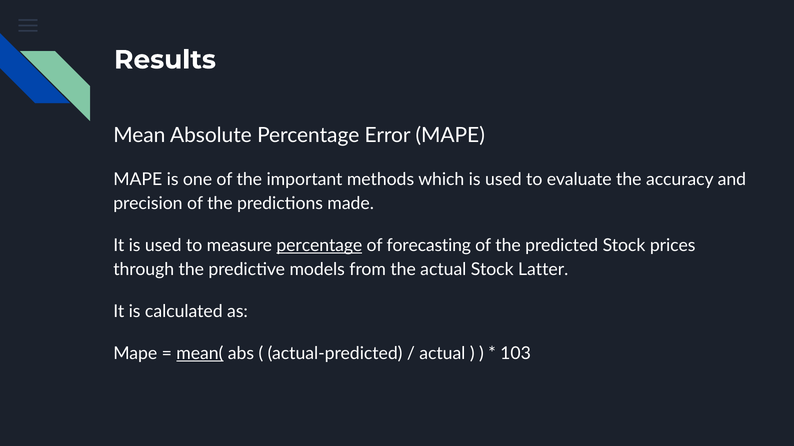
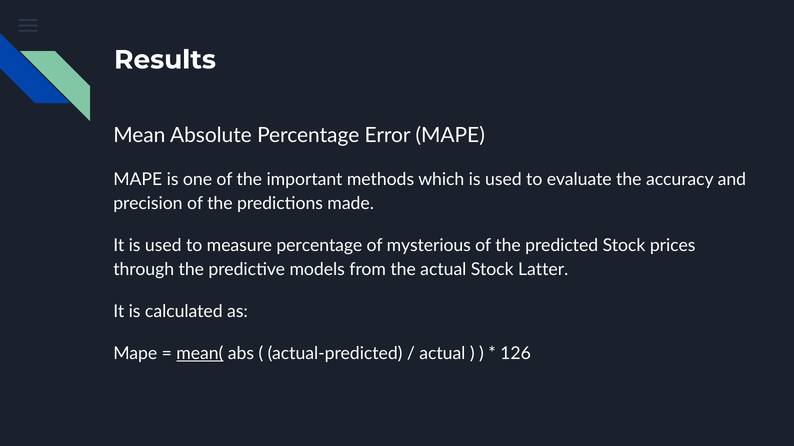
percentage at (319, 246) underline: present -> none
forecasting: forecasting -> mysterious
103: 103 -> 126
